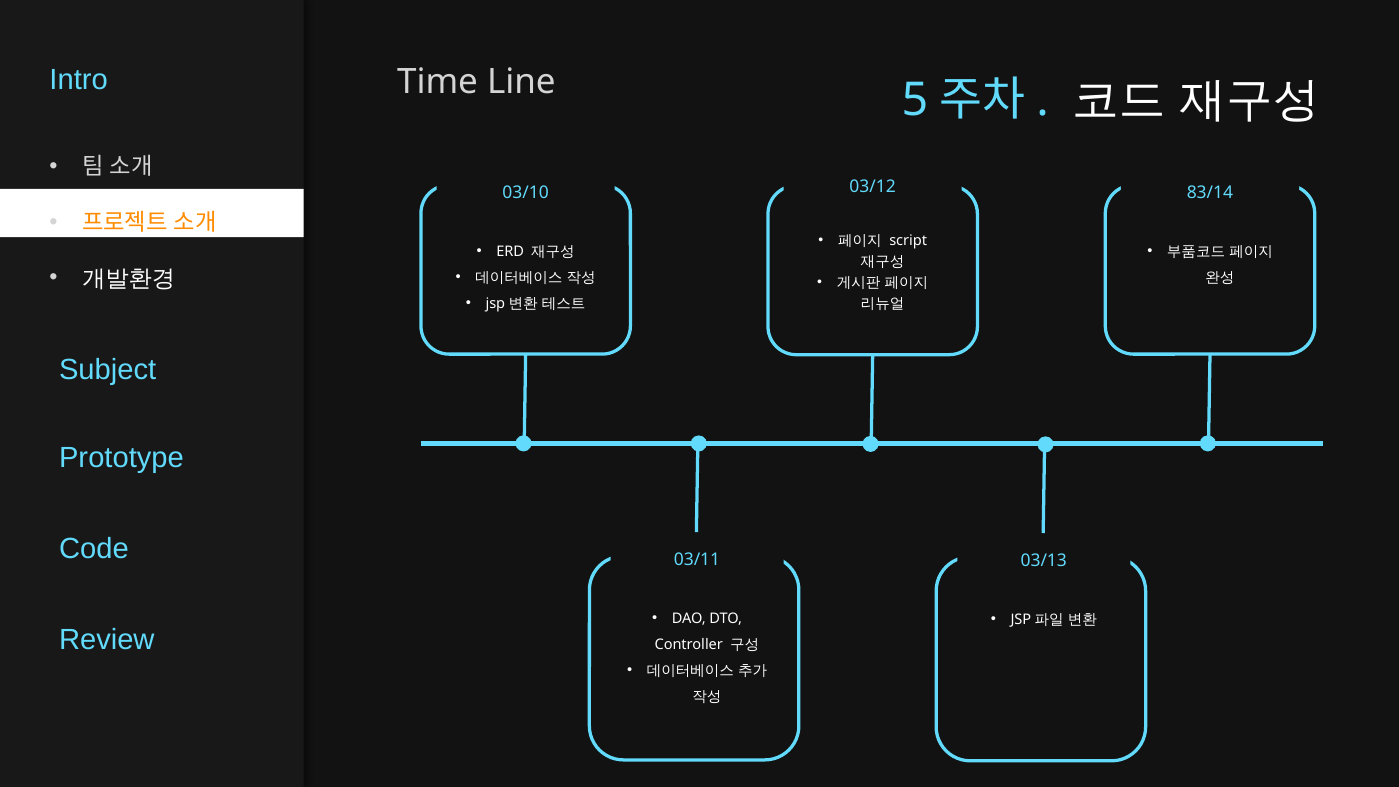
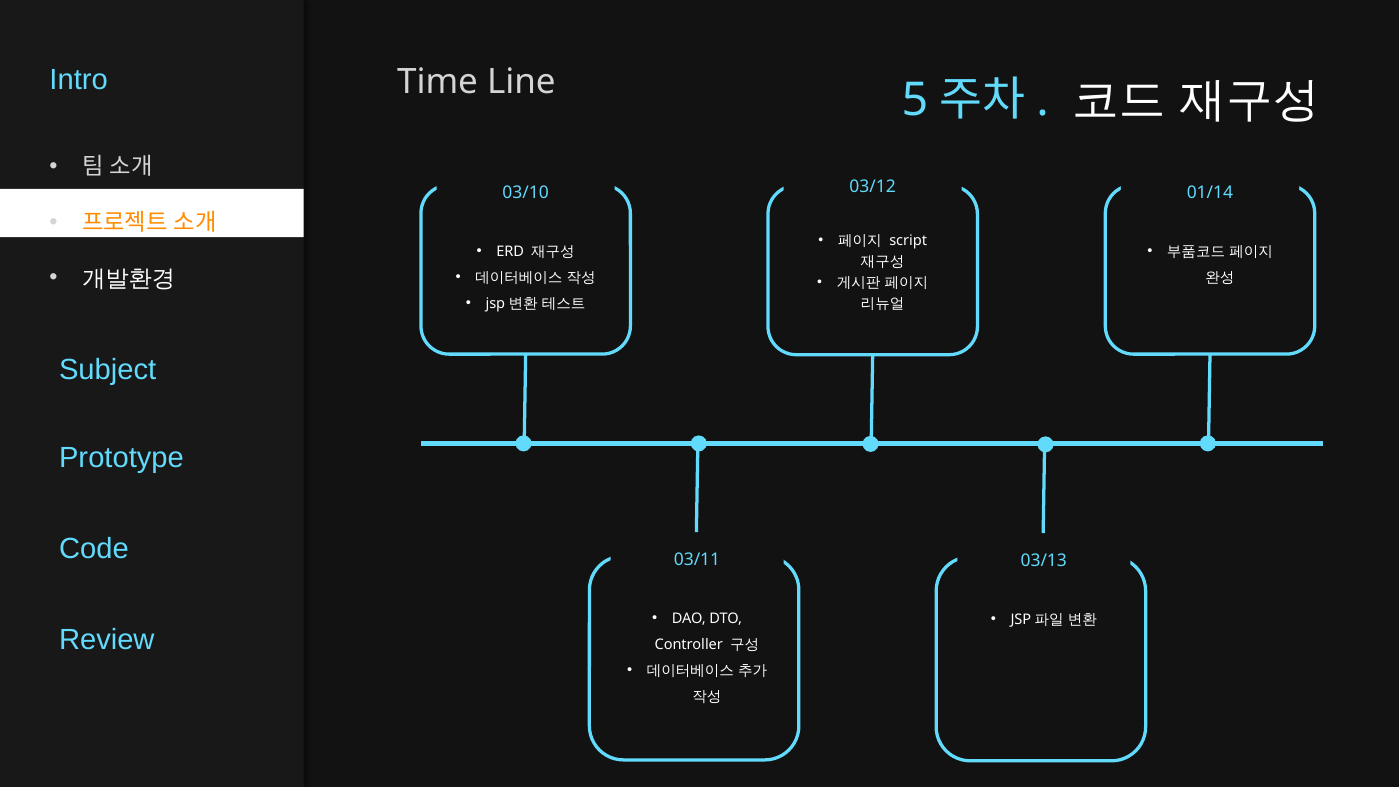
83/14: 83/14 -> 01/14
